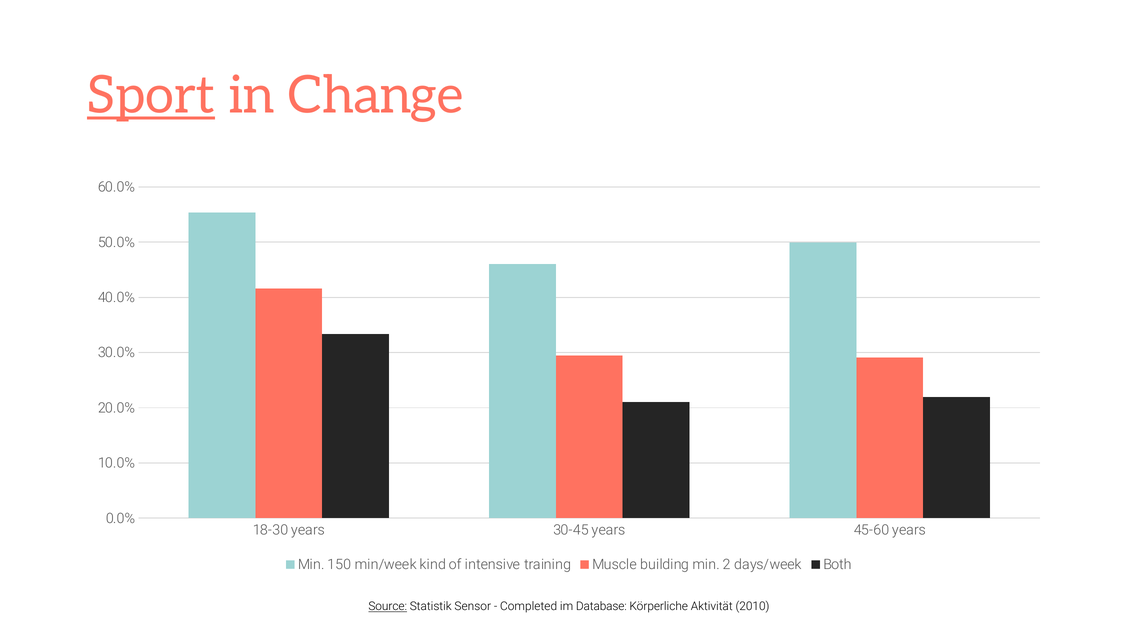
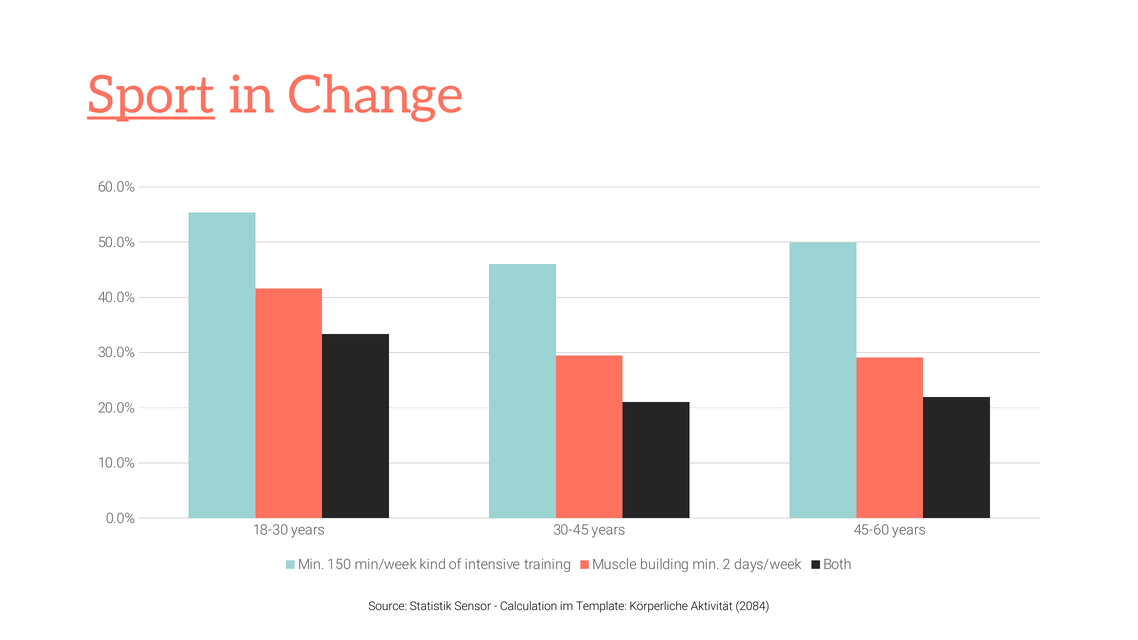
Source underline: present -> none
Completed: Completed -> Calculation
Database: Database -> Template
2010: 2010 -> 2084
